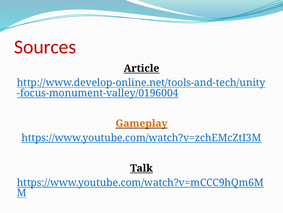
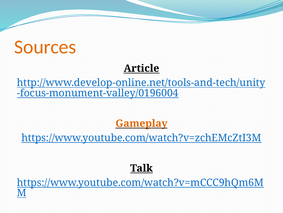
Sources colour: red -> orange
